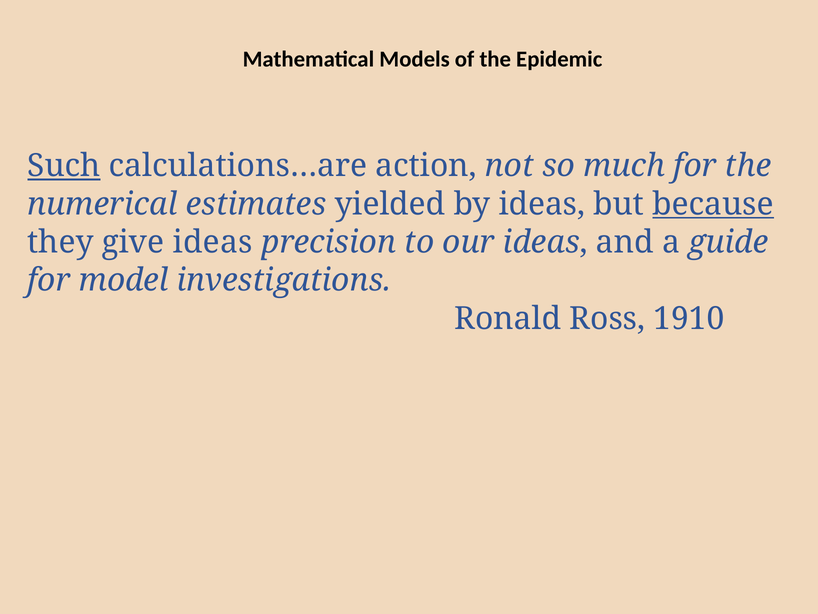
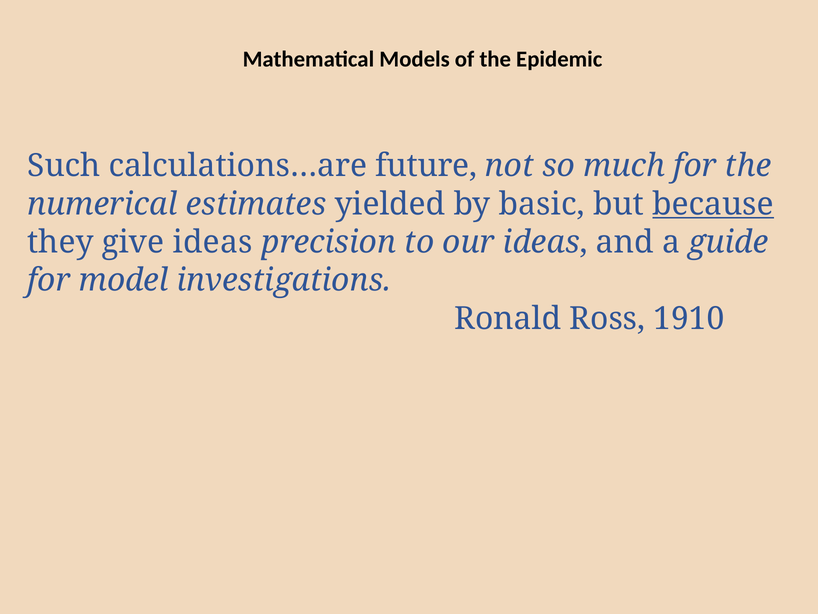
Such underline: present -> none
action: action -> future
by ideas: ideas -> basic
